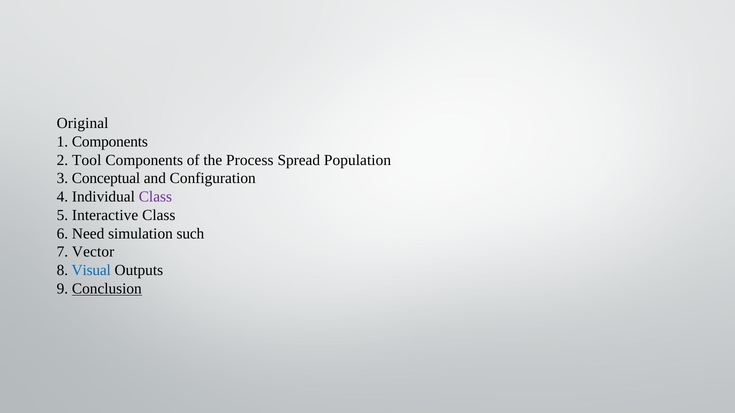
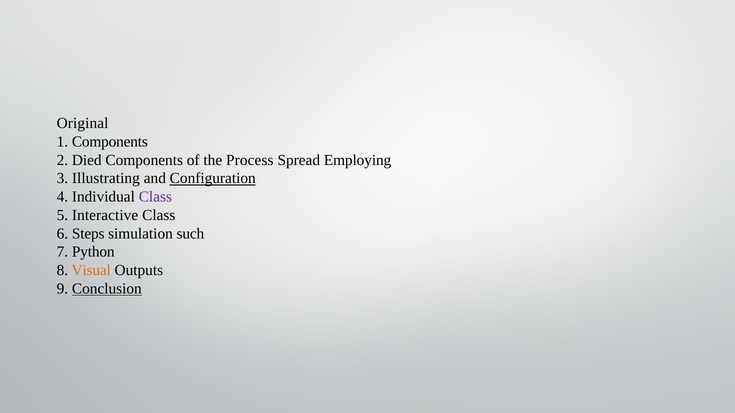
Tool: Tool -> Died
Population: Population -> Employing
Conceptual: Conceptual -> Illustrating
Configuration underline: none -> present
Need: Need -> Steps
Vector: Vector -> Python
Visual colour: blue -> orange
